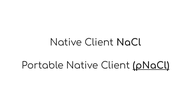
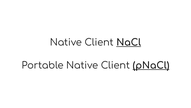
NaCl underline: none -> present
